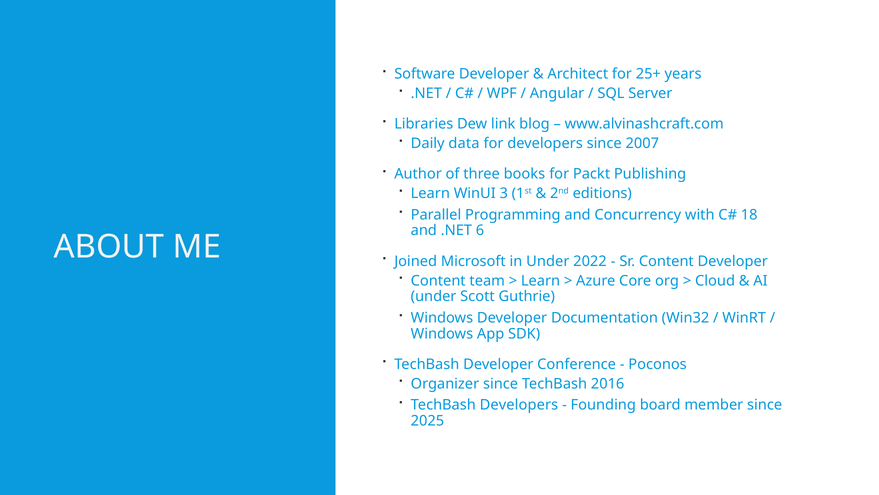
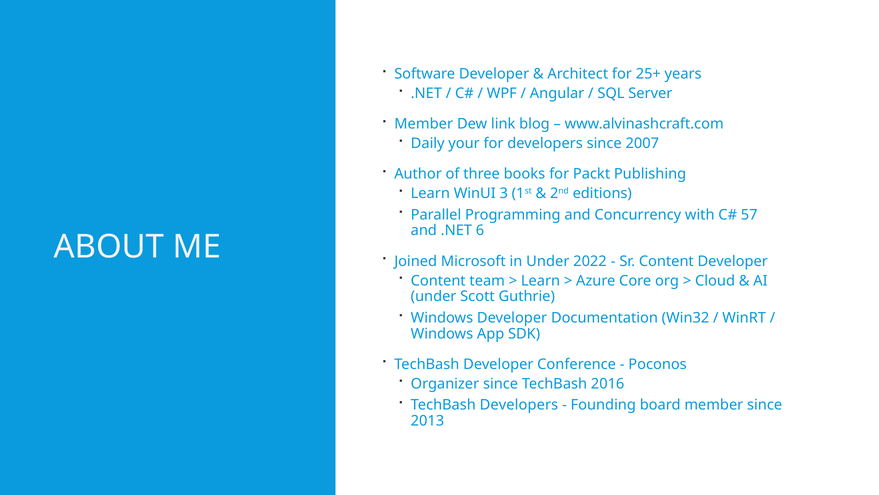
Libraries at (424, 124): Libraries -> Member
data: data -> your
18: 18 -> 57
2025: 2025 -> 2013
